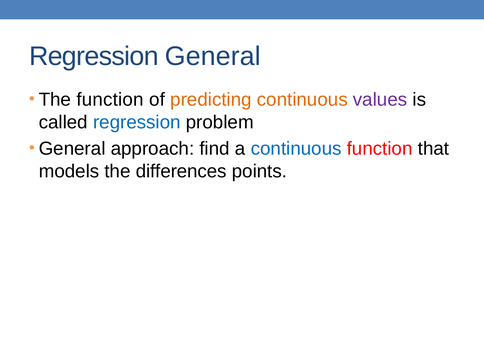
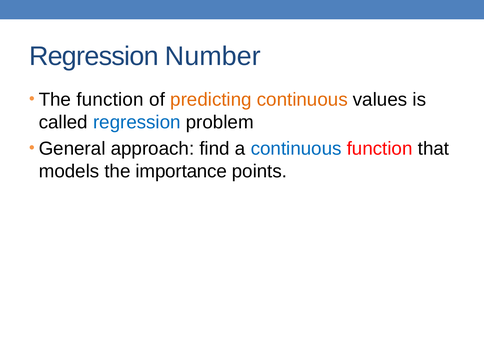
Regression General: General -> Number
values colour: purple -> black
differences: differences -> importance
